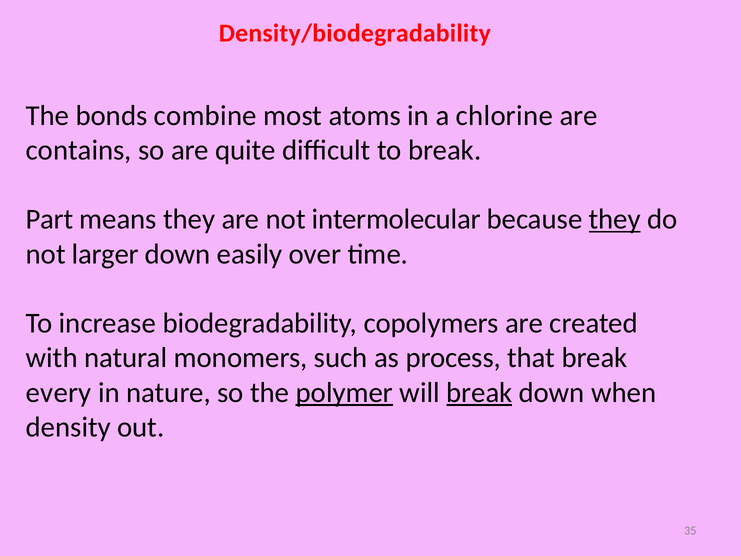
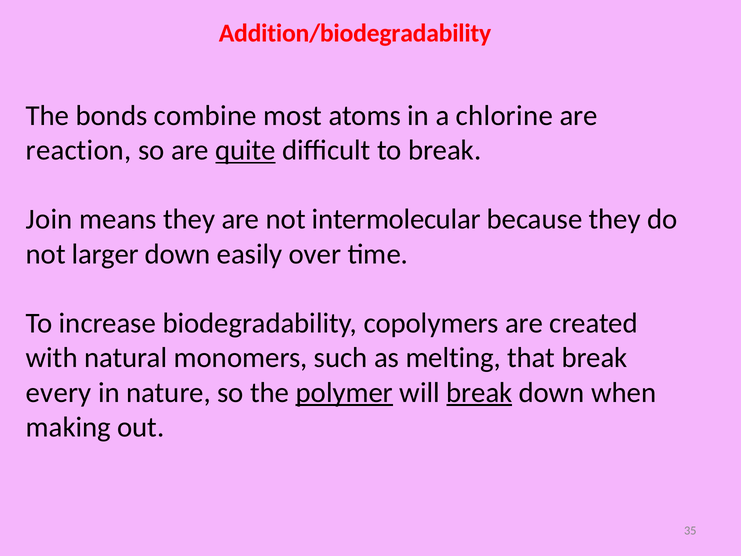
Density/biodegradability: Density/biodegradability -> Addition/biodegradability
contains: contains -> reaction
quite underline: none -> present
Part: Part -> Join
they at (615, 219) underline: present -> none
process: process -> melting
density: density -> making
